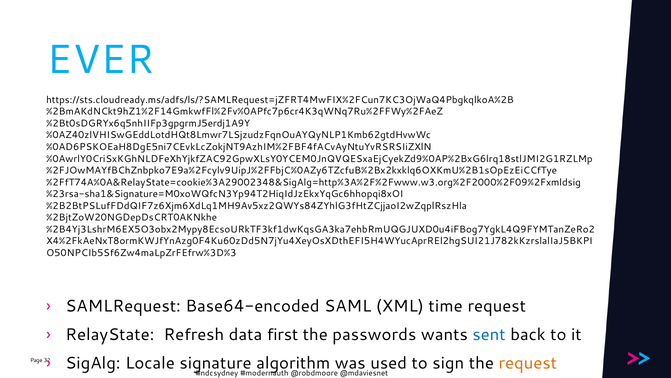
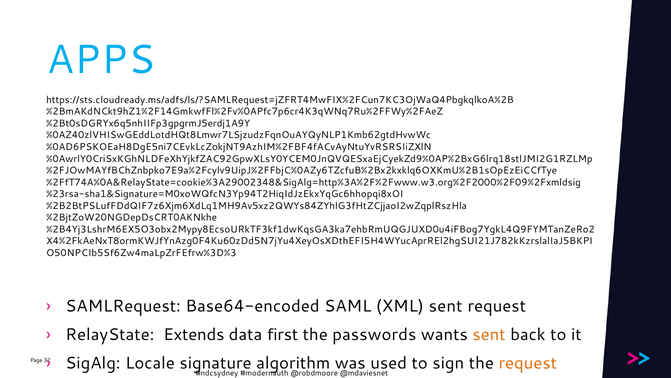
EVER: EVER -> APPS
XML time: time -> sent
Refresh: Refresh -> Extends
sent at (489, 334) colour: blue -> orange
